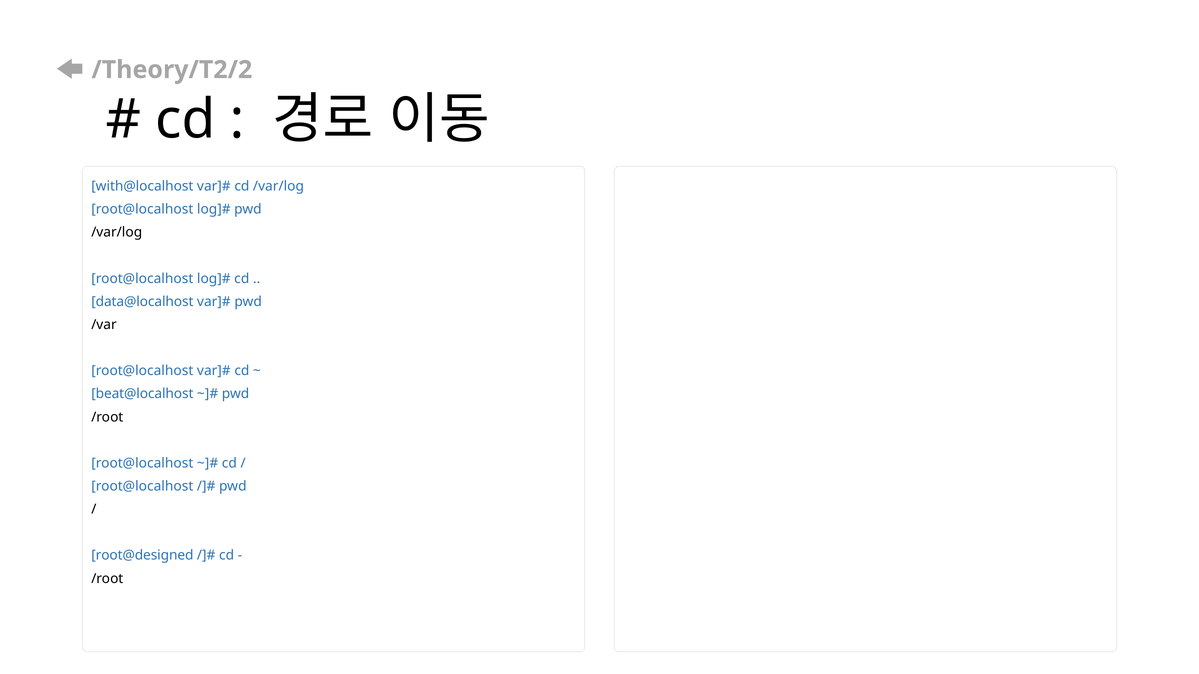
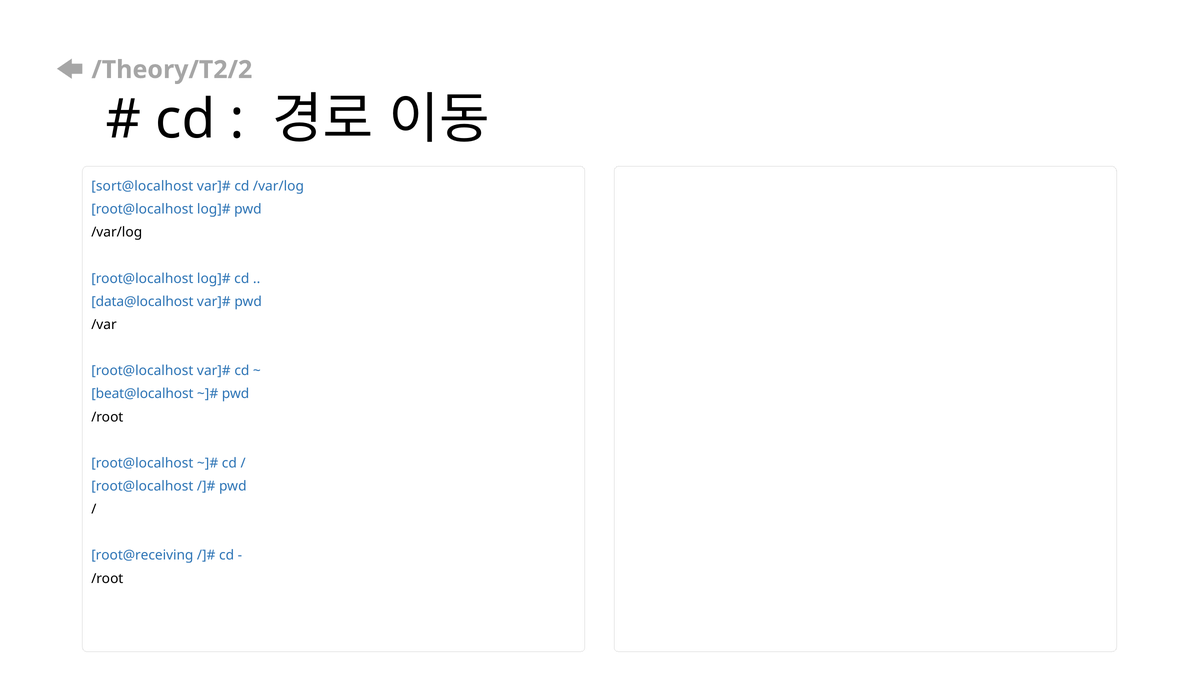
with@localhost: with@localhost -> sort@localhost
root@designed: root@designed -> root@receiving
